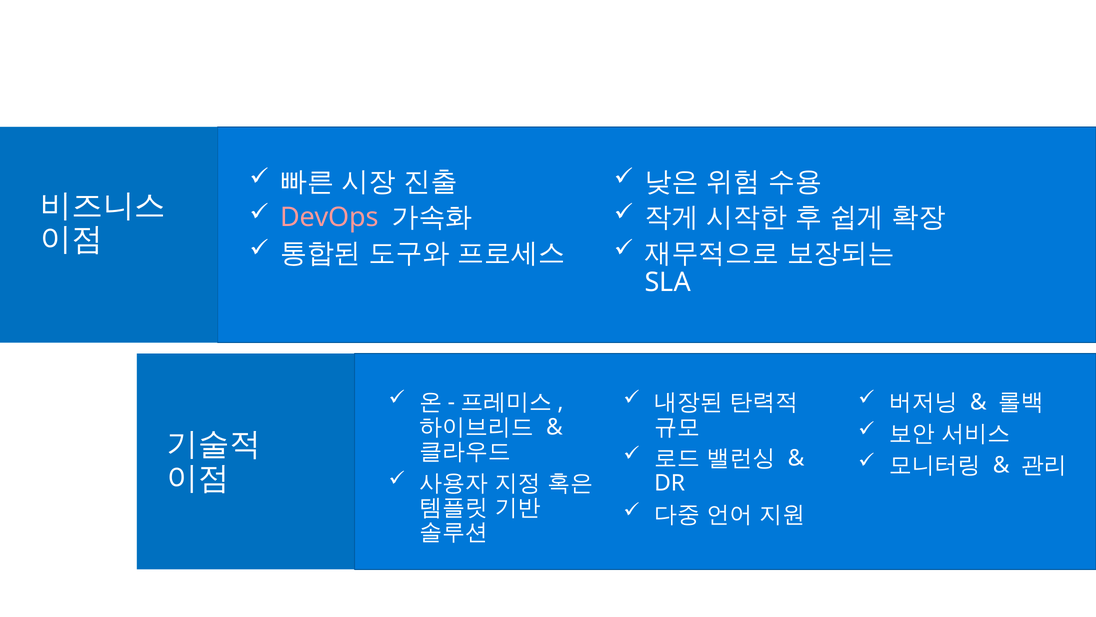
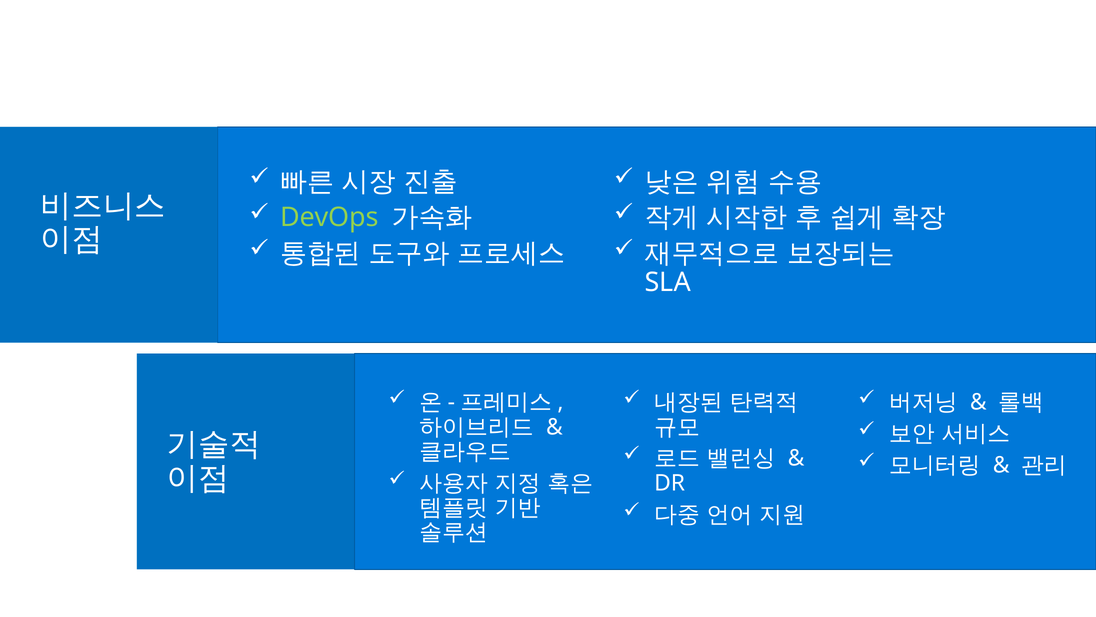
DevOps colour: pink -> light green
